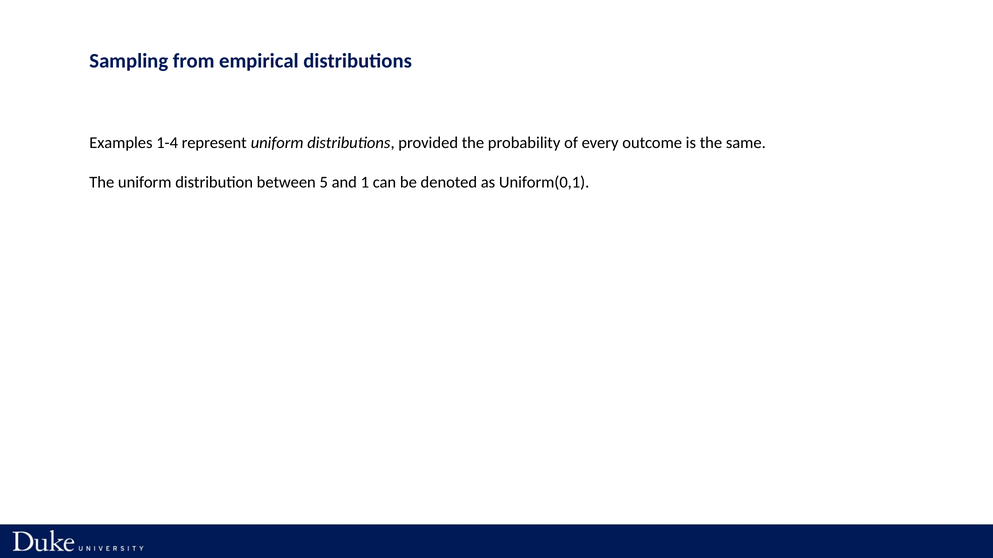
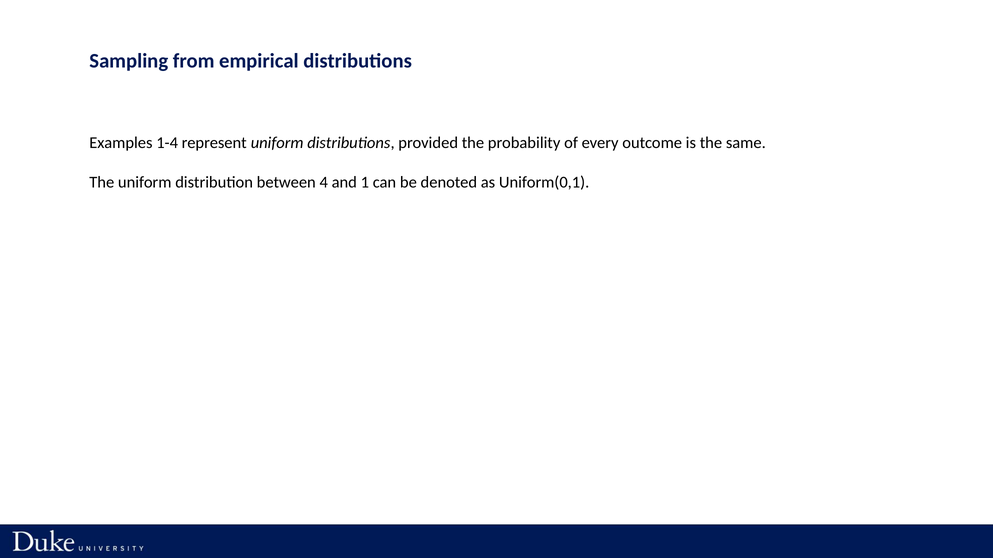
5: 5 -> 4
